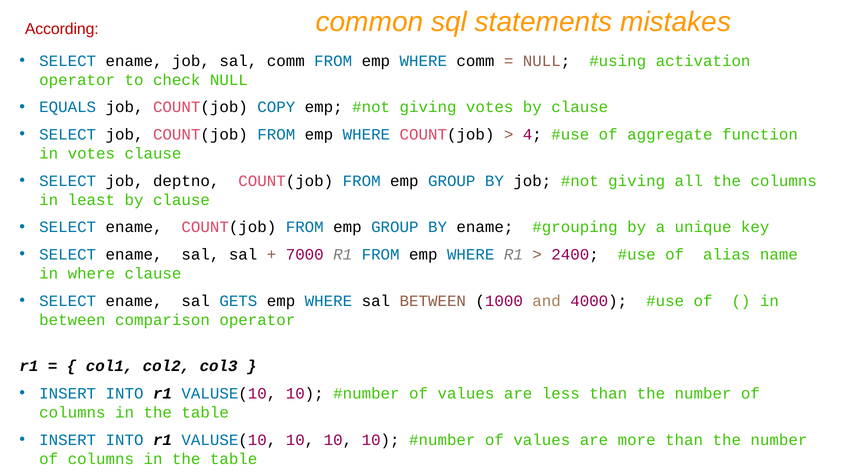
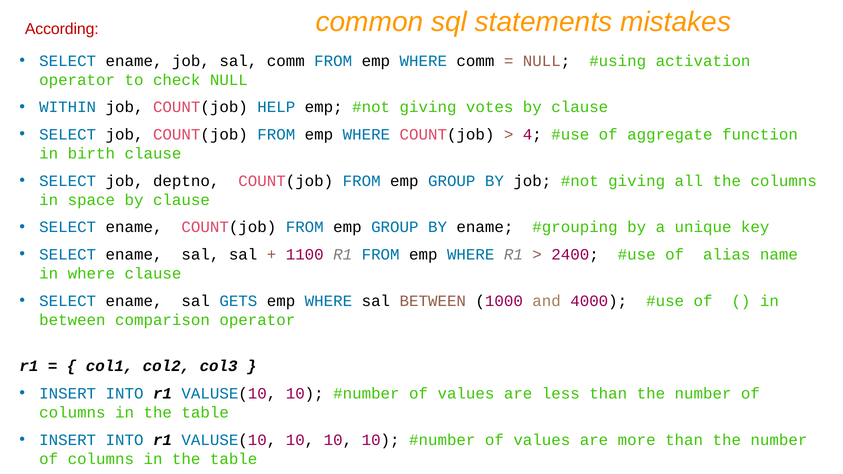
EQUALS: EQUALS -> WITHIN
COPY: COPY -> HELP
in votes: votes -> birth
least: least -> space
7000: 7000 -> 1100
